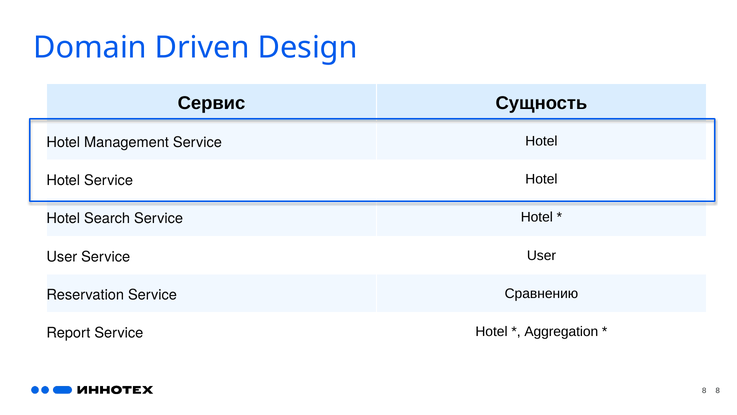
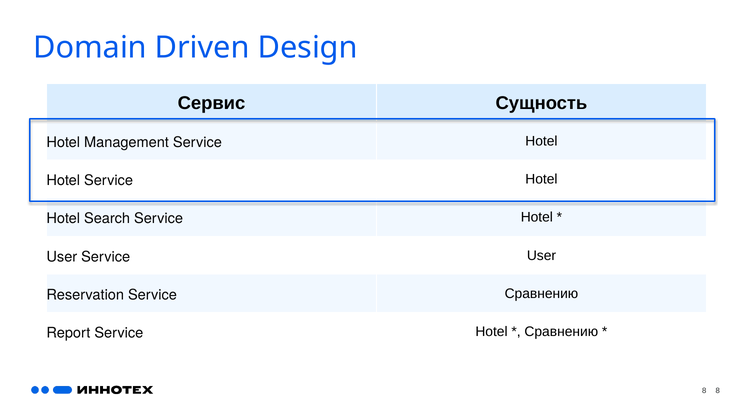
Aggregation at (561, 331): Aggregation -> Сравнению
